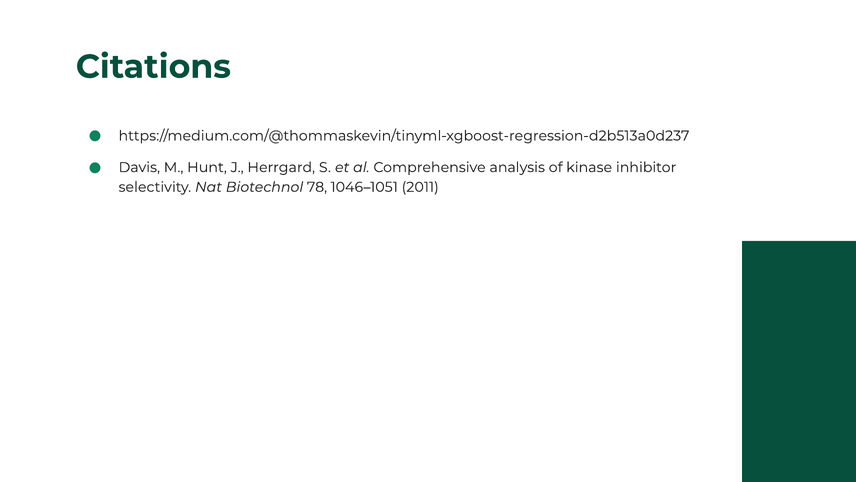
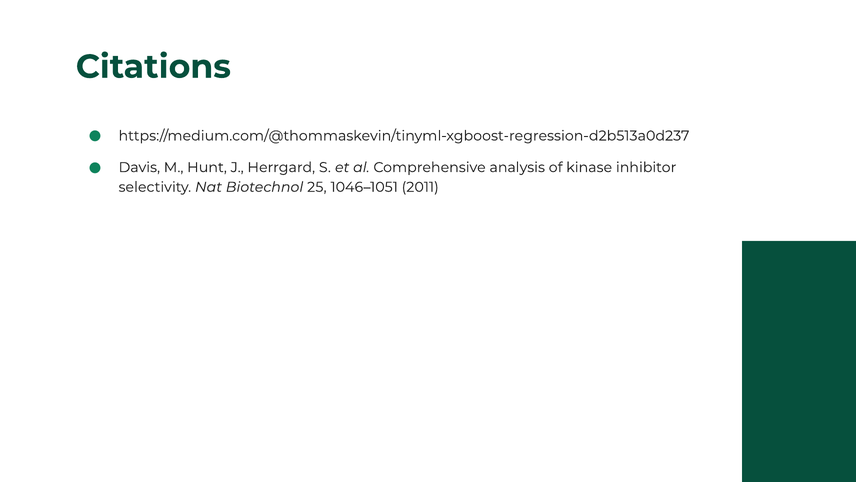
78: 78 -> 25
